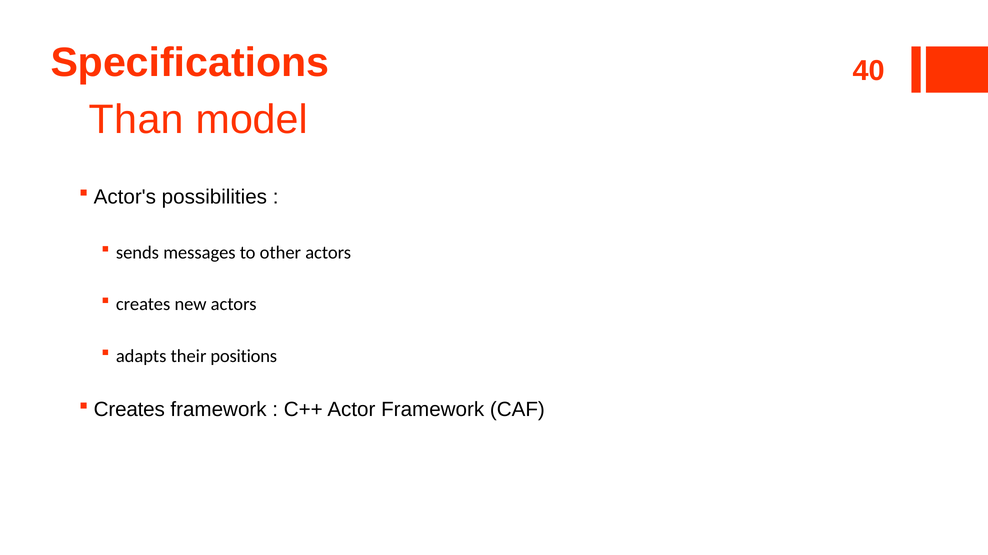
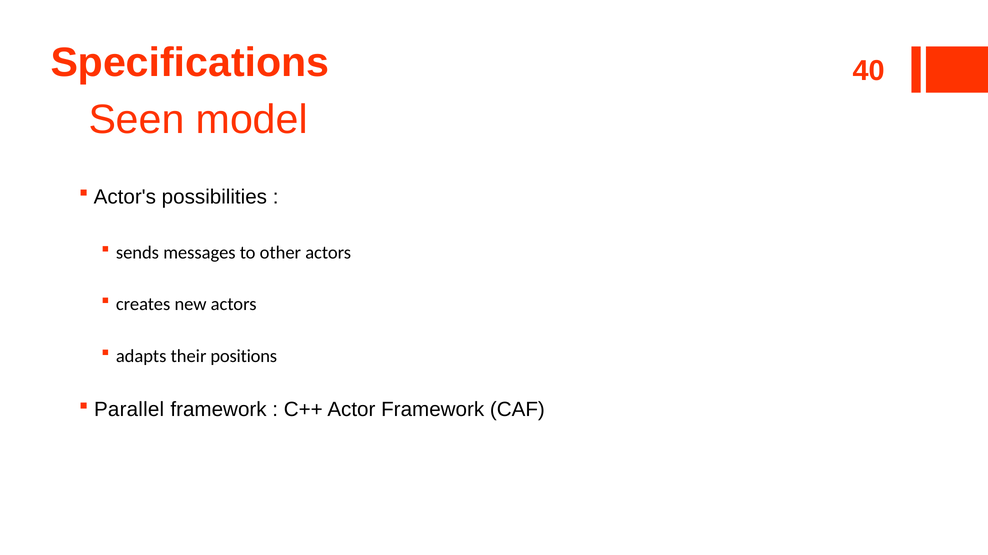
Than: Than -> Seen
Creates at (129, 410): Creates -> Parallel
